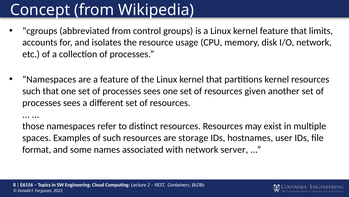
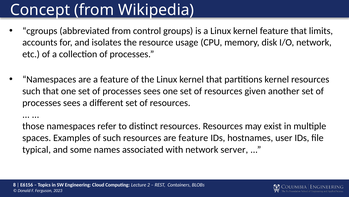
are storage: storage -> feature
format: format -> typical
